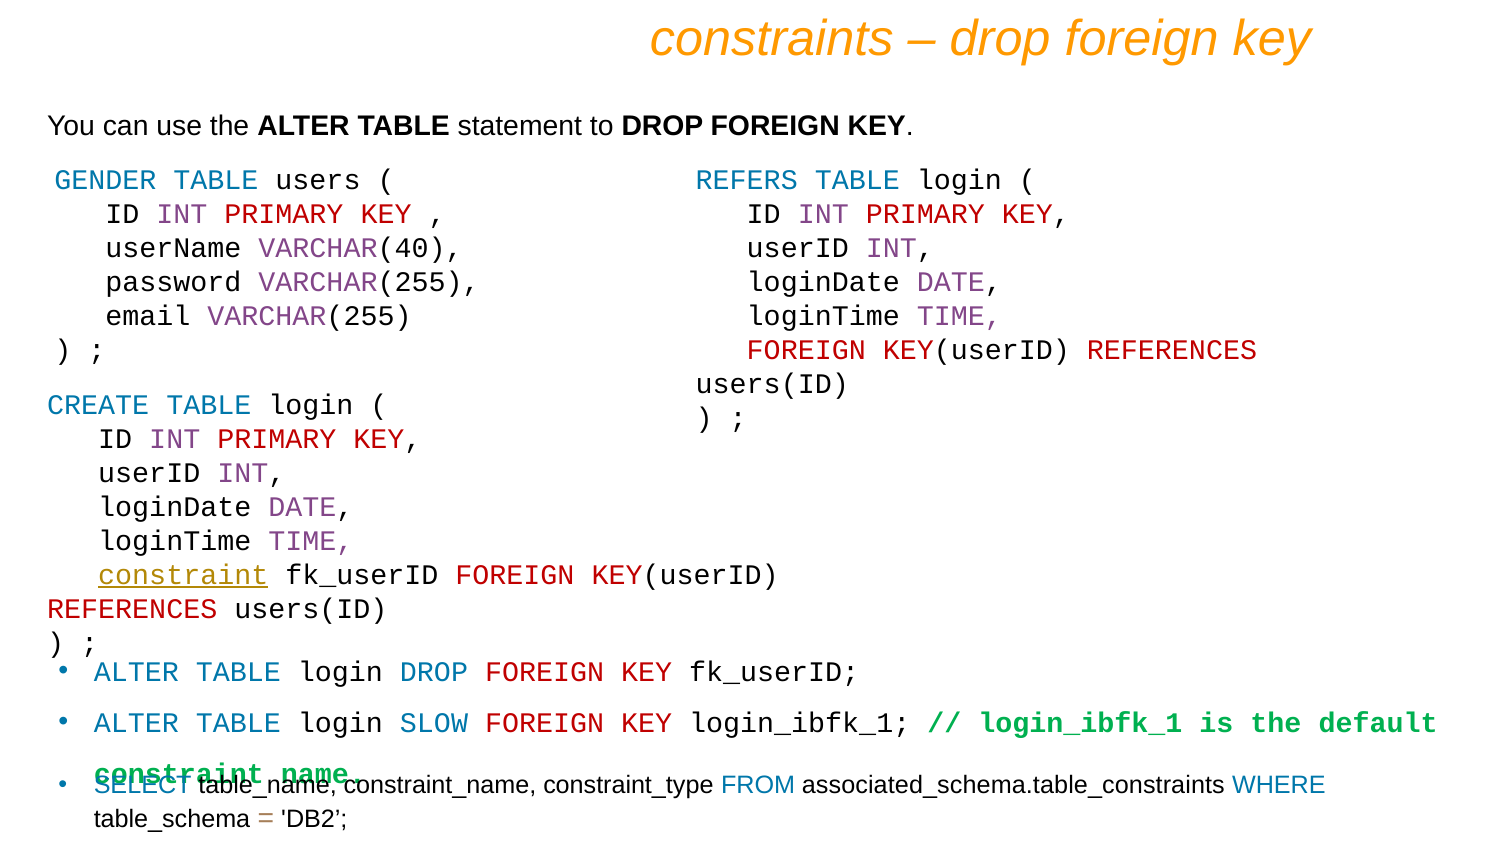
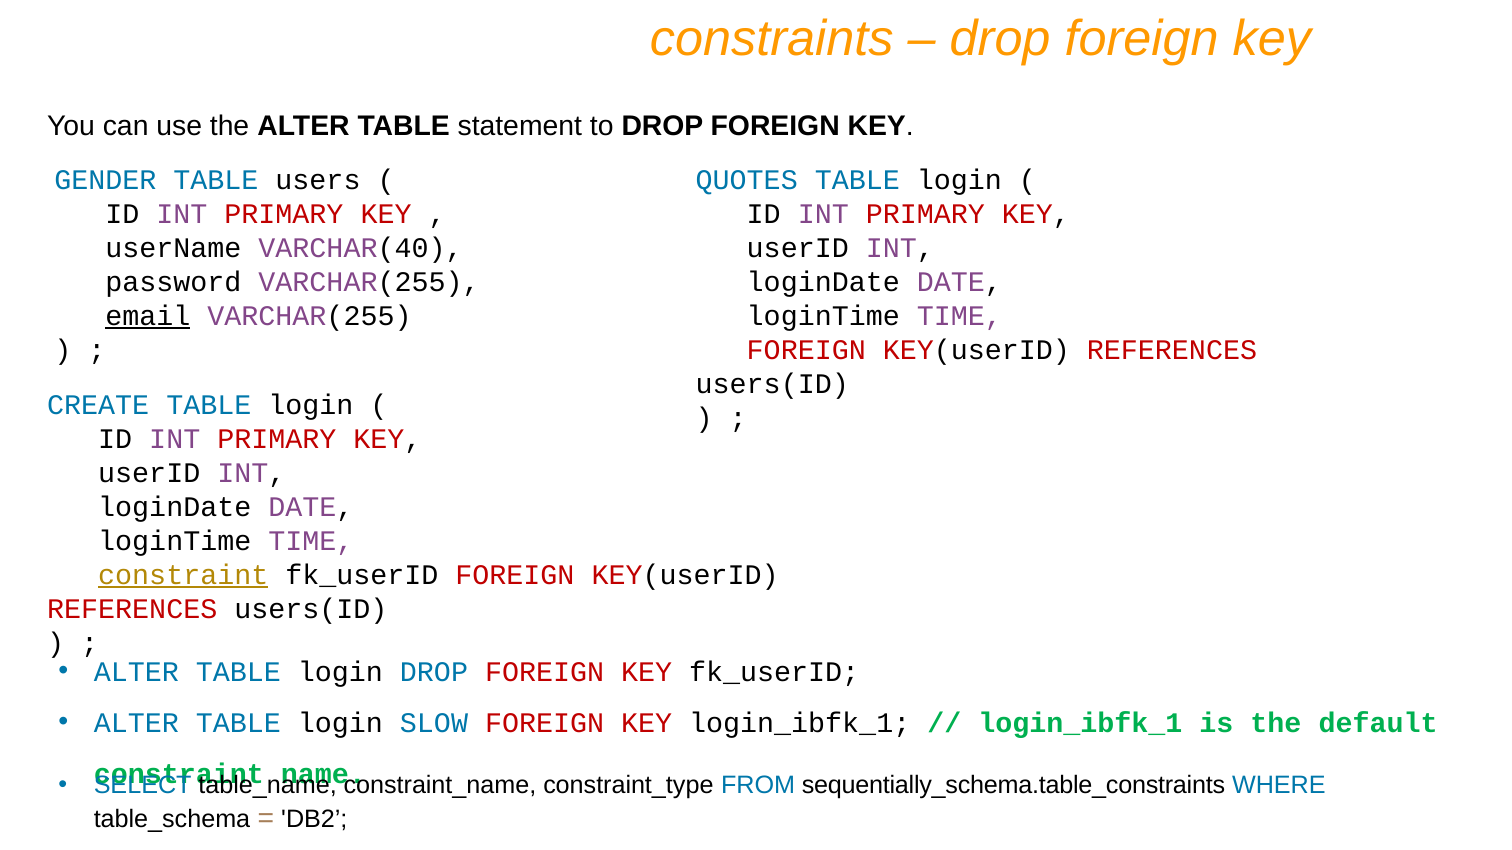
REFERS: REFERS -> QUOTES
email underline: none -> present
associated_schema.table_constraints: associated_schema.table_constraints -> sequentially_schema.table_constraints
